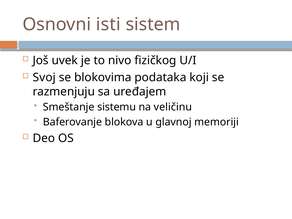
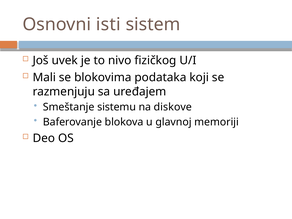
Svoj: Svoj -> Mali
veličinu: veličinu -> diskove
